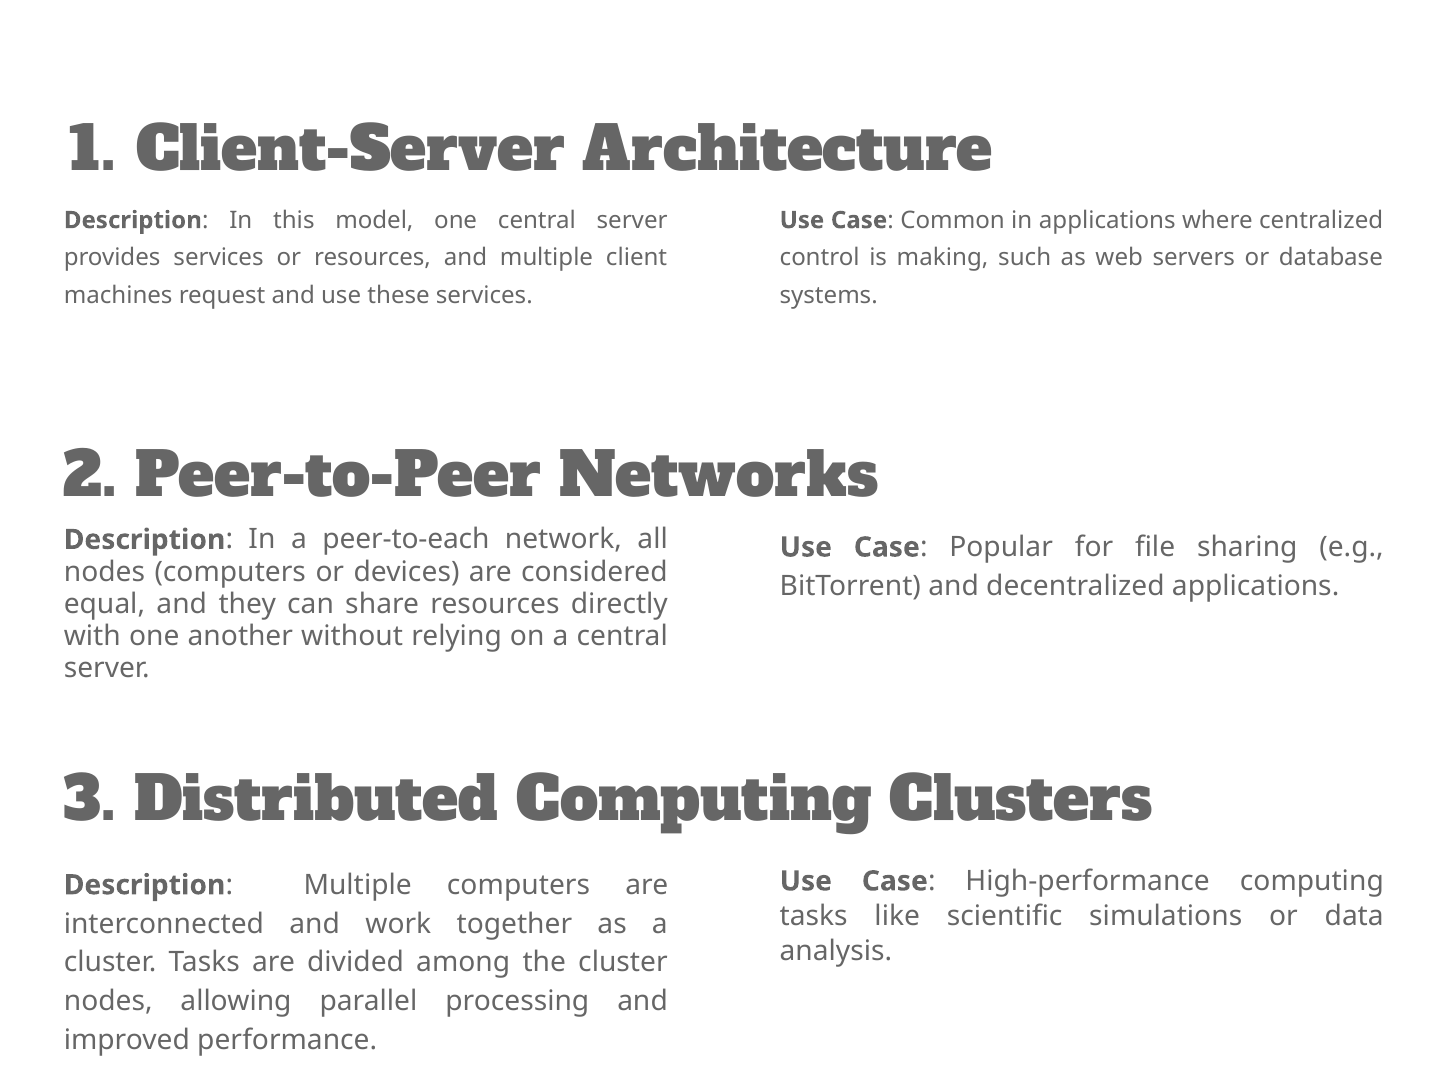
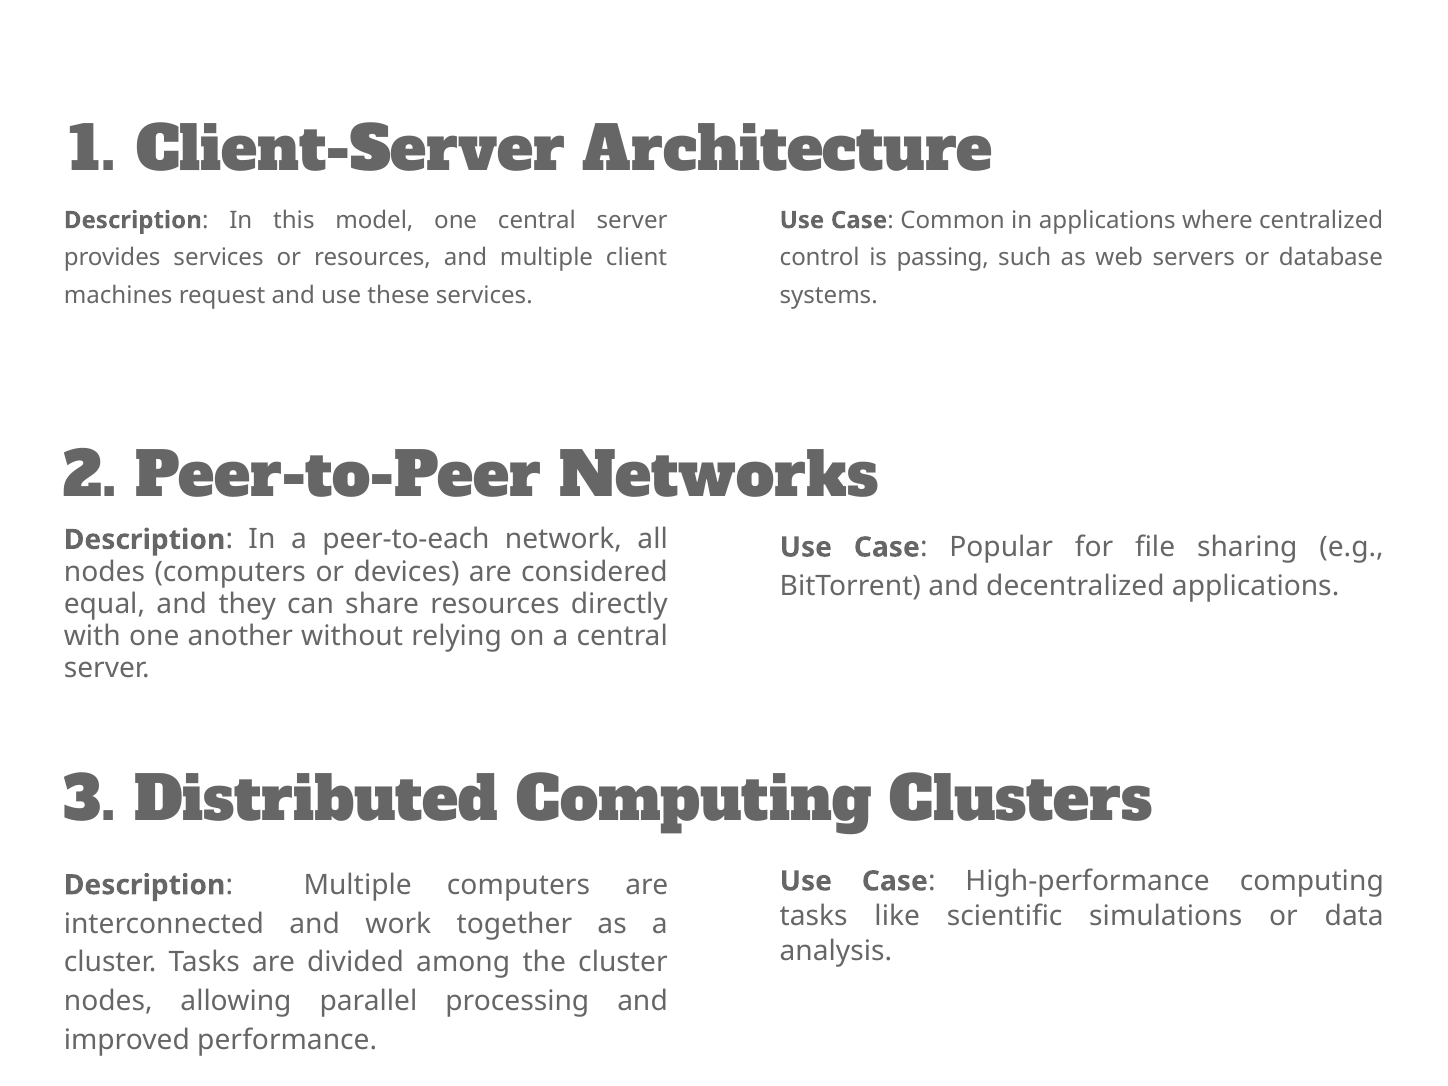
making: making -> passing
